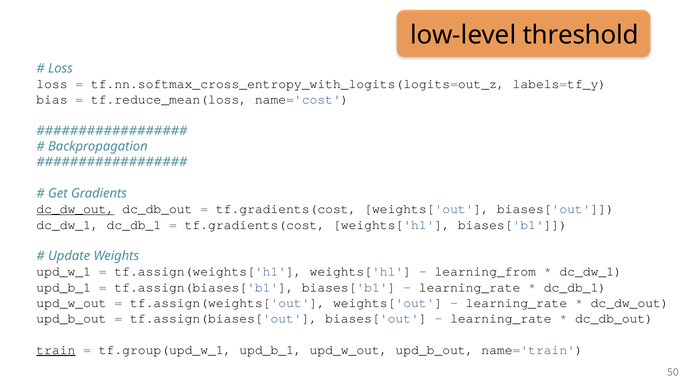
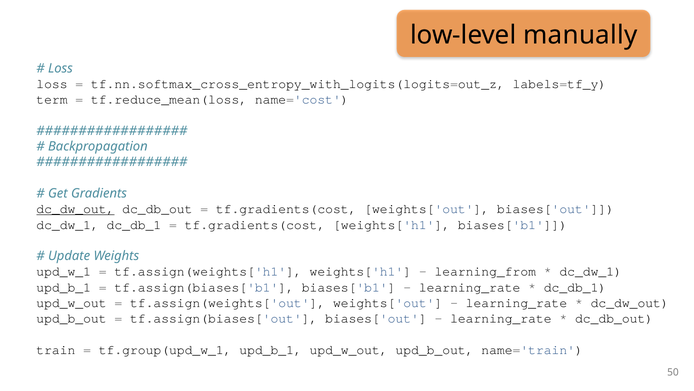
threshold: threshold -> manually
bias: bias -> term
train underline: present -> none
